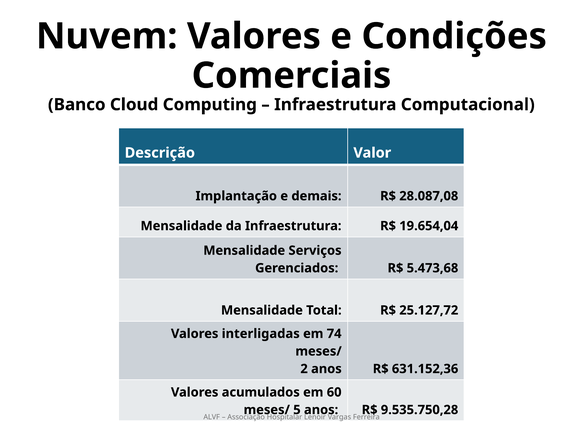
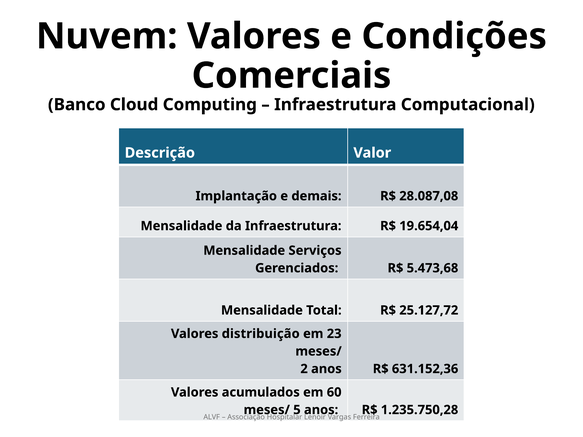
interligadas: interligadas -> distribuição
74: 74 -> 23
9.535.750,28: 9.535.750,28 -> 1.235.750,28
